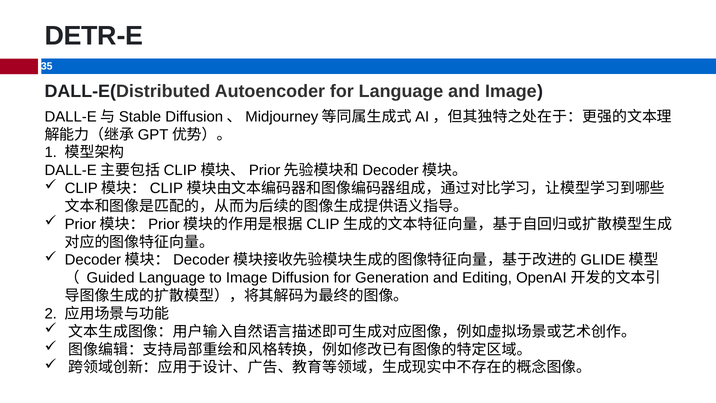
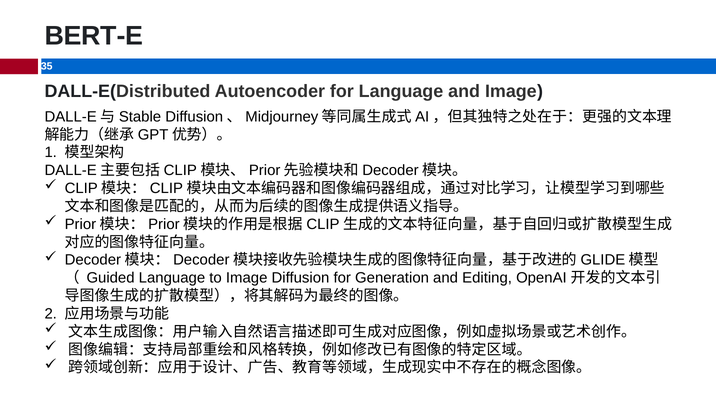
DETR-E: DETR-E -> BERT-E
